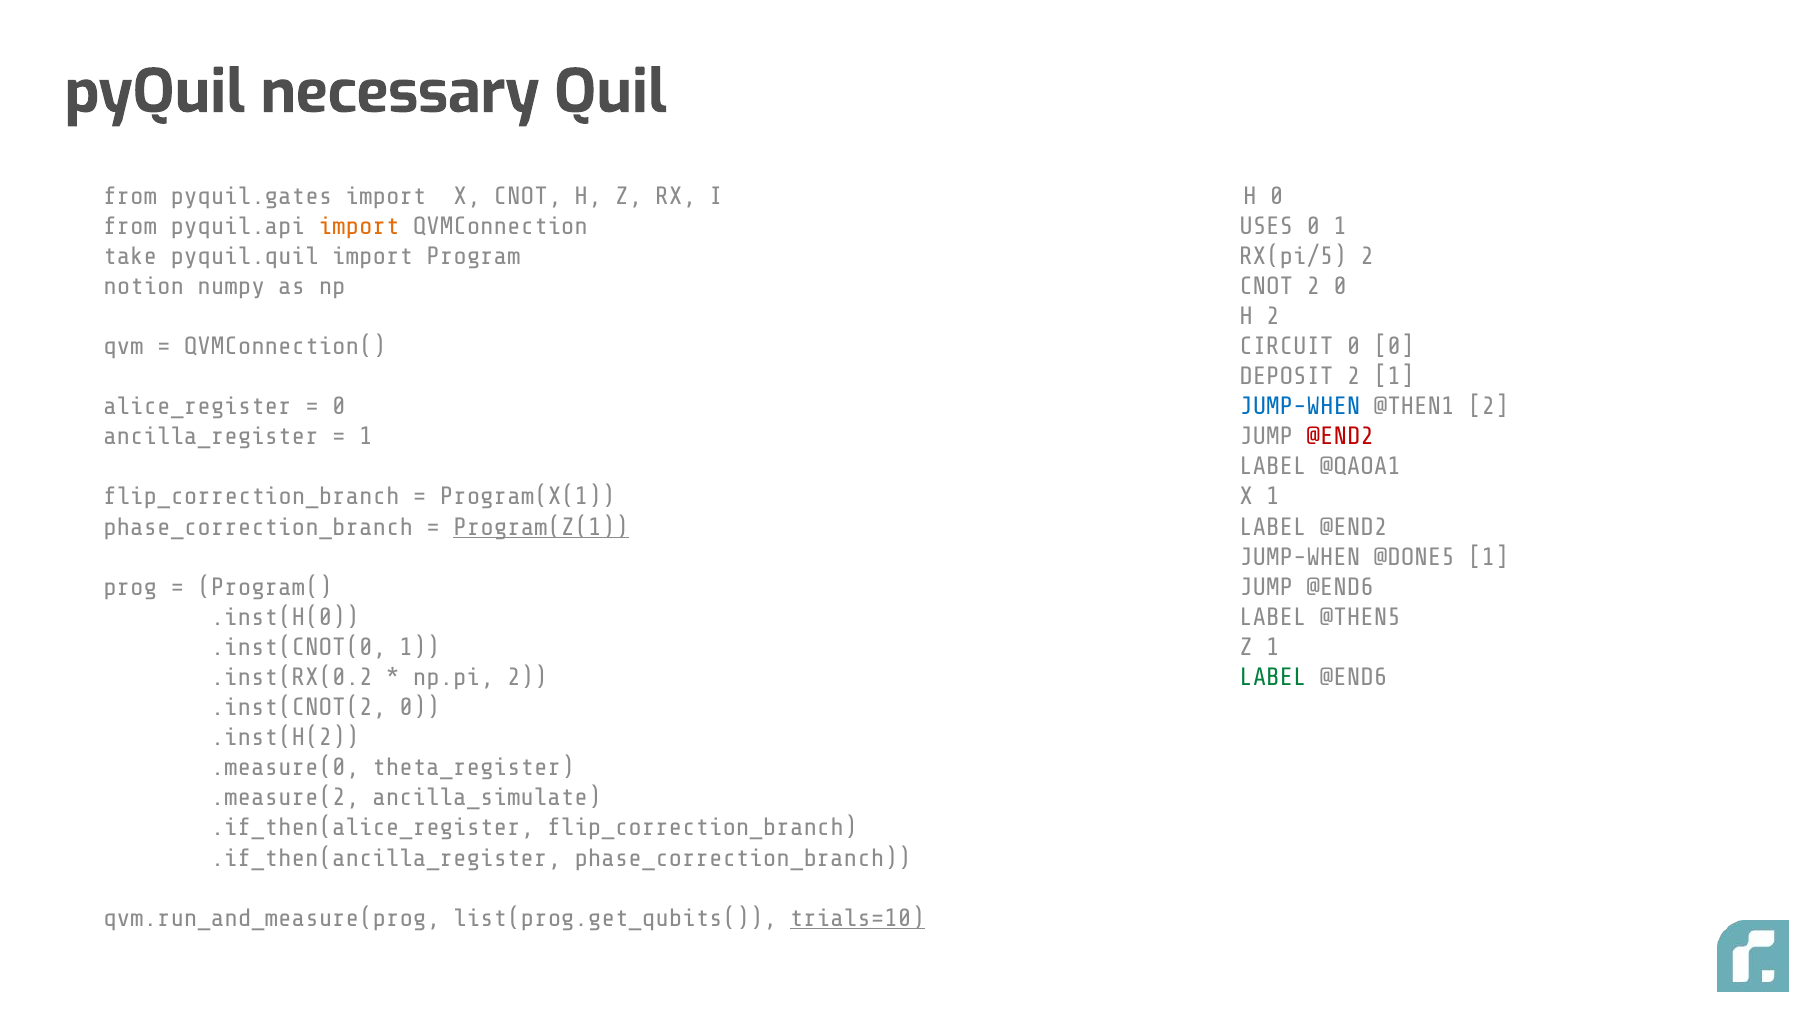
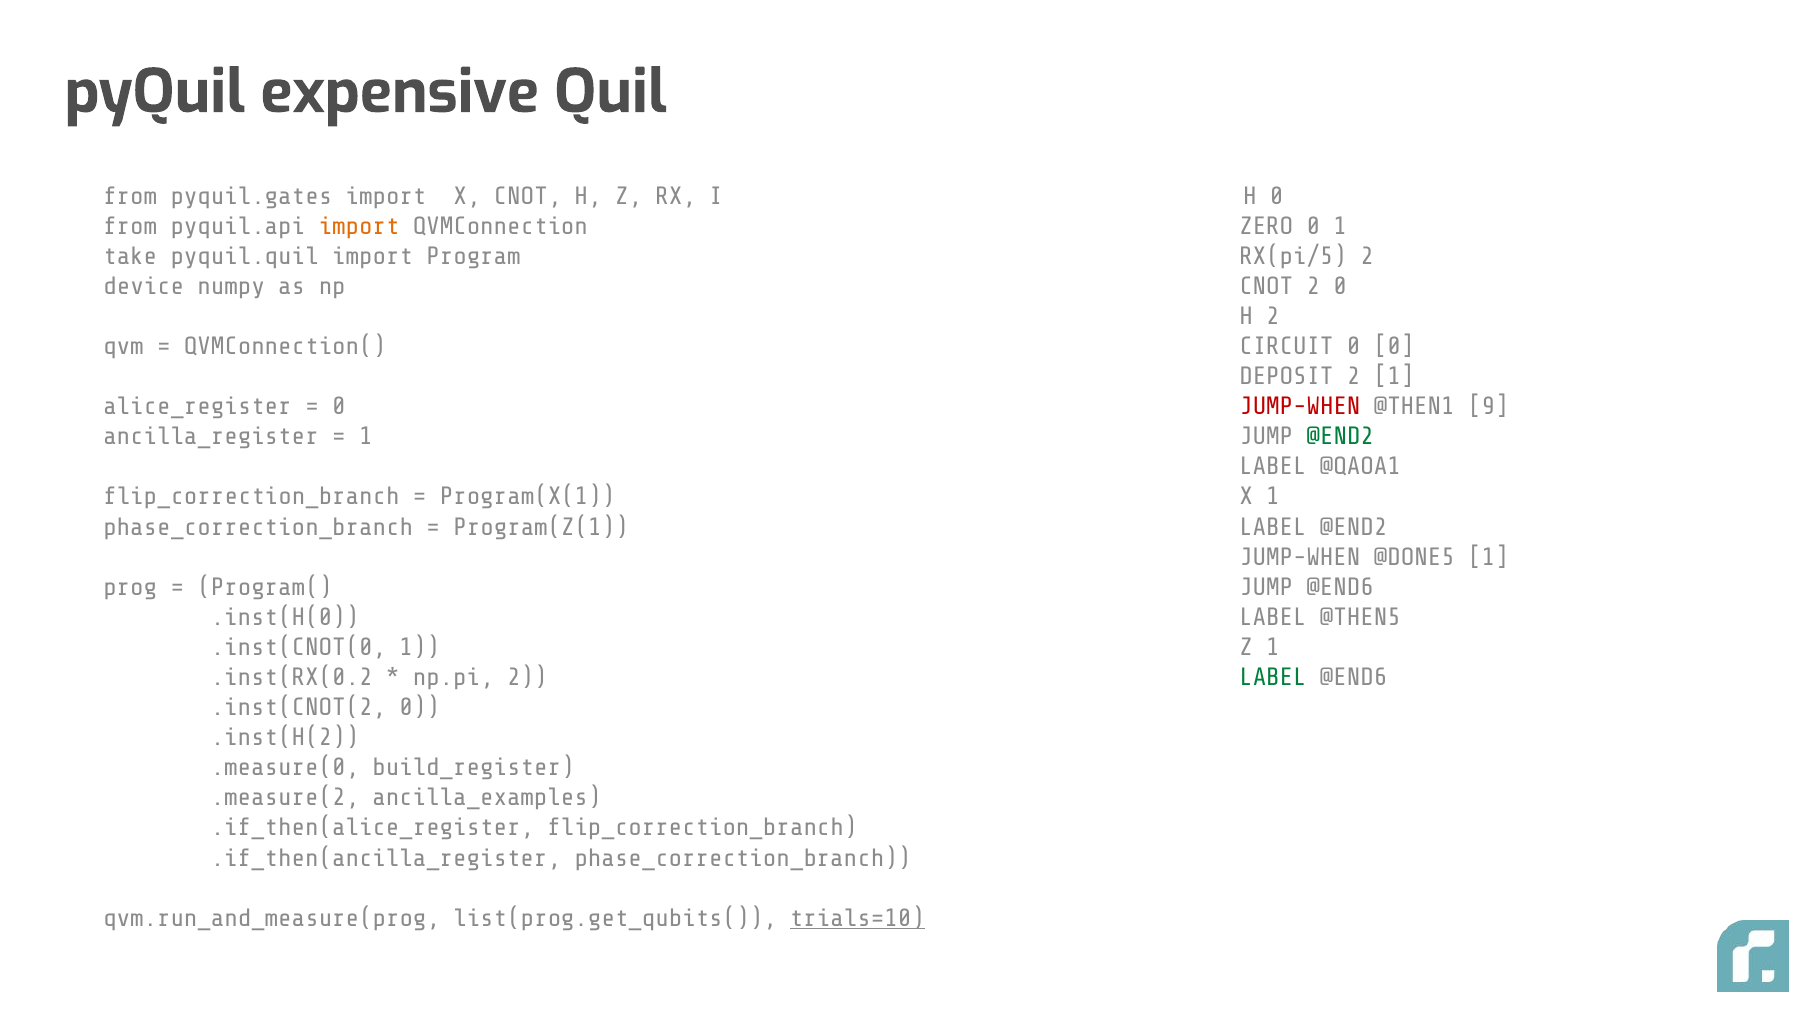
necessary: necessary -> expensive
USES: USES -> ZERO
notion: notion -> device
JUMP-WHEN at (1300, 406) colour: blue -> red
@THEN1 2: 2 -> 9
@END2 at (1340, 437) colour: red -> green
Program(Z(1 underline: present -> none
theta_register: theta_register -> build_register
ancilla_simulate: ancilla_simulate -> ancilla_examples
